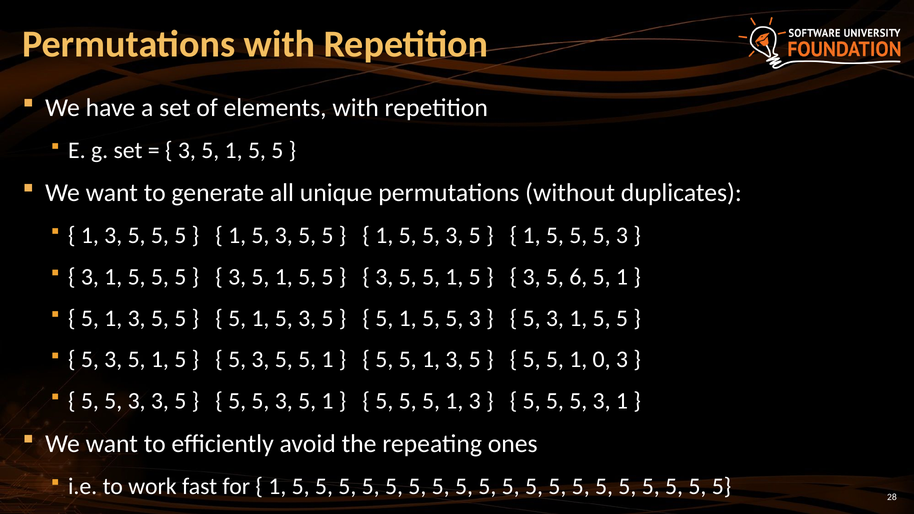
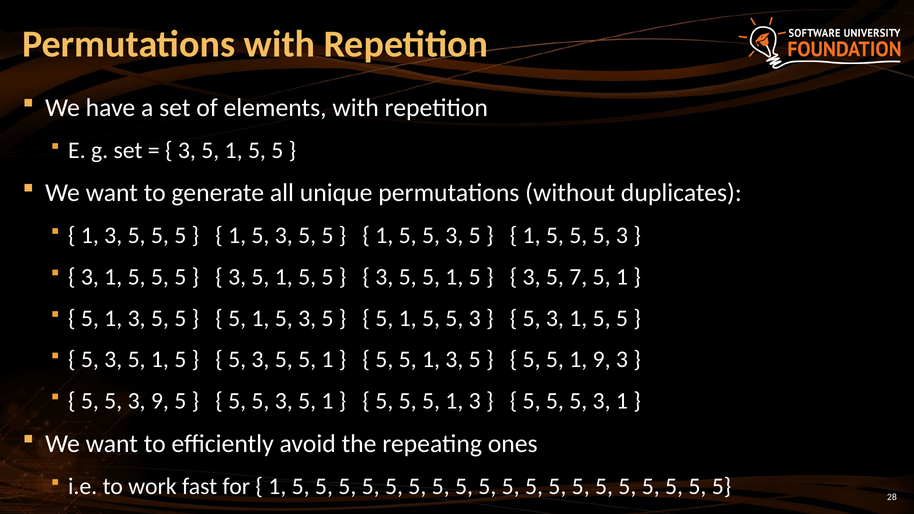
6: 6 -> 7
1 0: 0 -> 9
3 3: 3 -> 9
